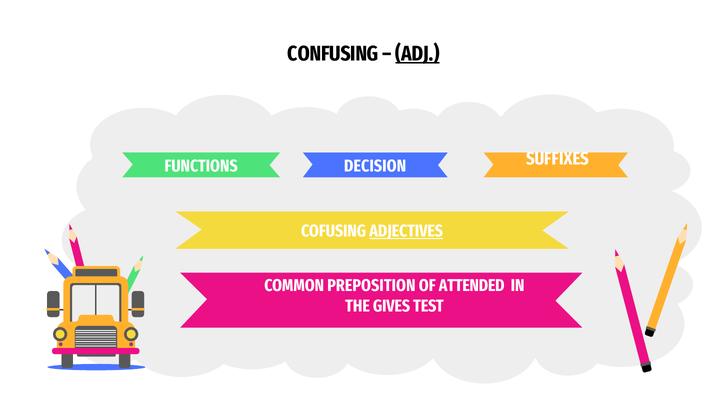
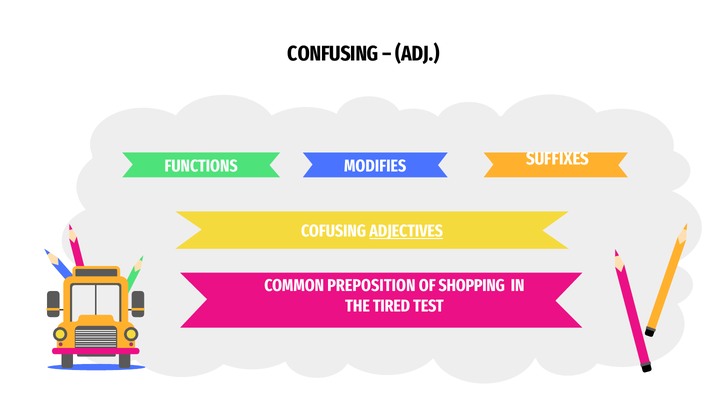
ADJ underline: present -> none
DECISION: DECISION -> MODIFIES
ATTENDED: ATTENDED -> SHOPPING
GIVES: GIVES -> TIRED
